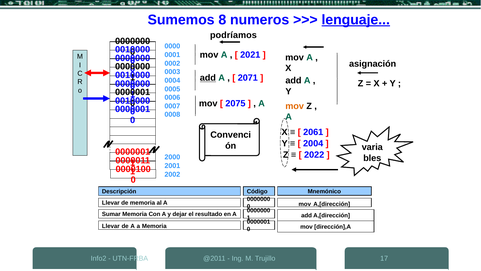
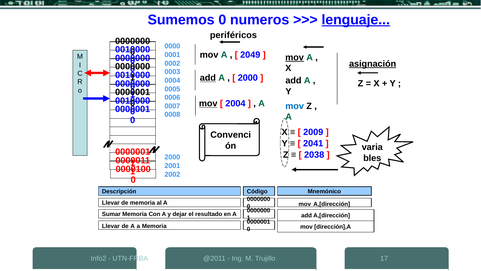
Sumemos 8: 8 -> 0
podríamos: podríamos -> periféricos
2021: 2021 -> 2049
mov at (295, 57) underline: none -> present
asignación underline: none -> present
2071 at (248, 78): 2071 -> 2000
mov at (208, 103) underline: none -> present
2075: 2075 -> 2004
mov at (295, 106) colour: orange -> blue
2061: 2061 -> 2009
2004: 2004 -> 2041
2022: 2022 -> 2038
